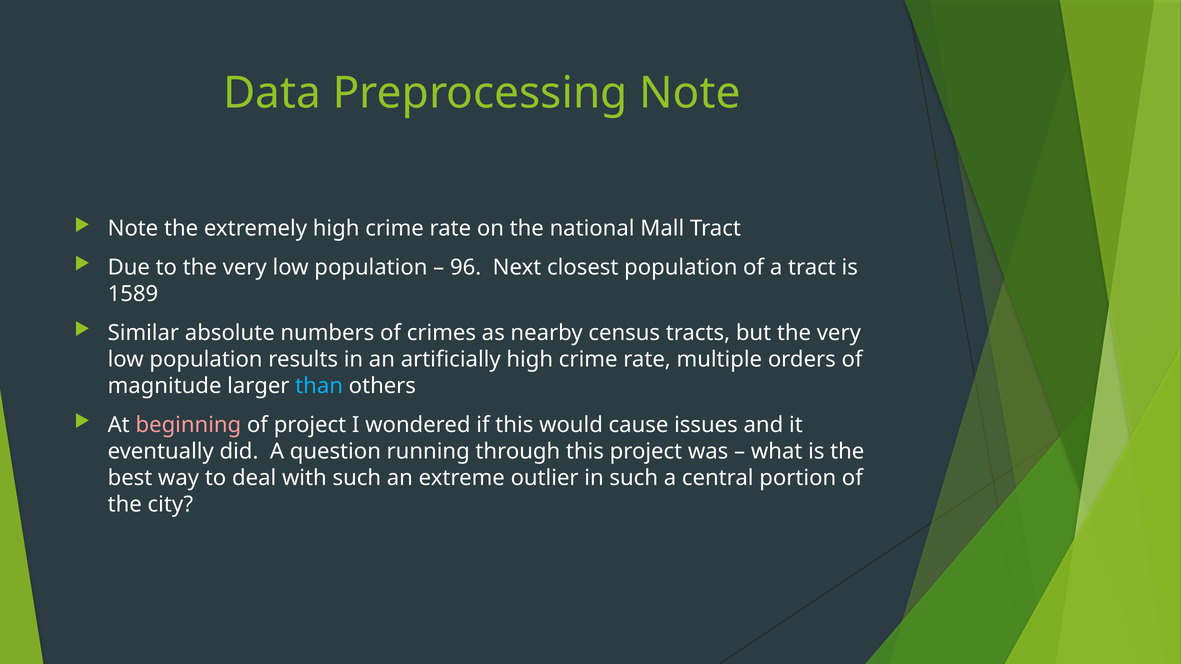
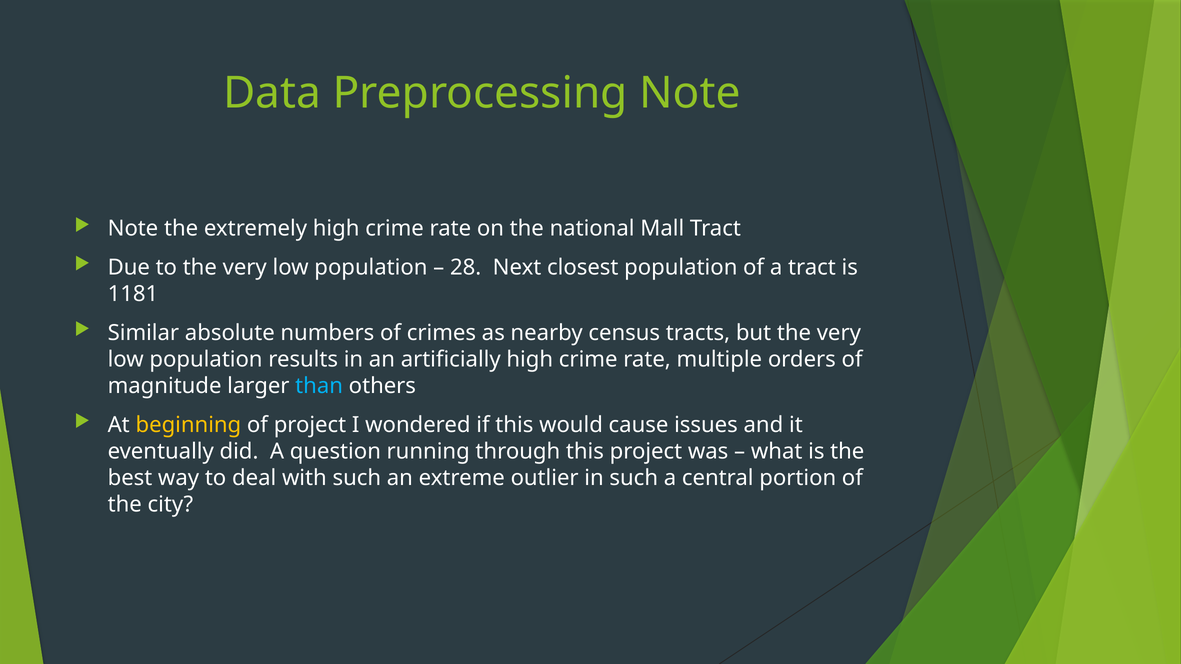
96: 96 -> 28
1589: 1589 -> 1181
beginning colour: pink -> yellow
